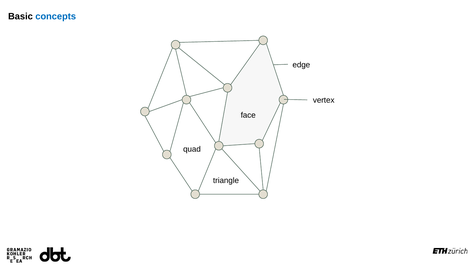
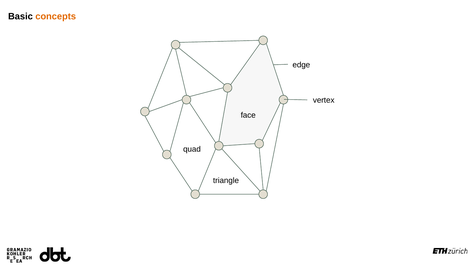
concepts colour: blue -> orange
